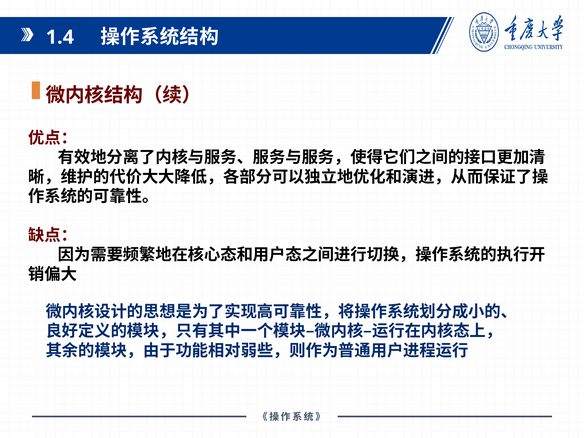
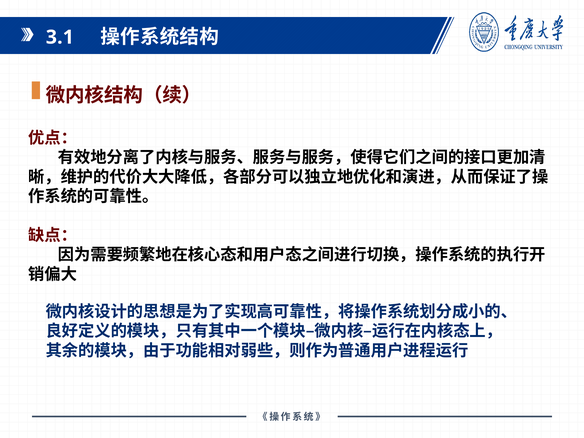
1.4: 1.4 -> 3.1
